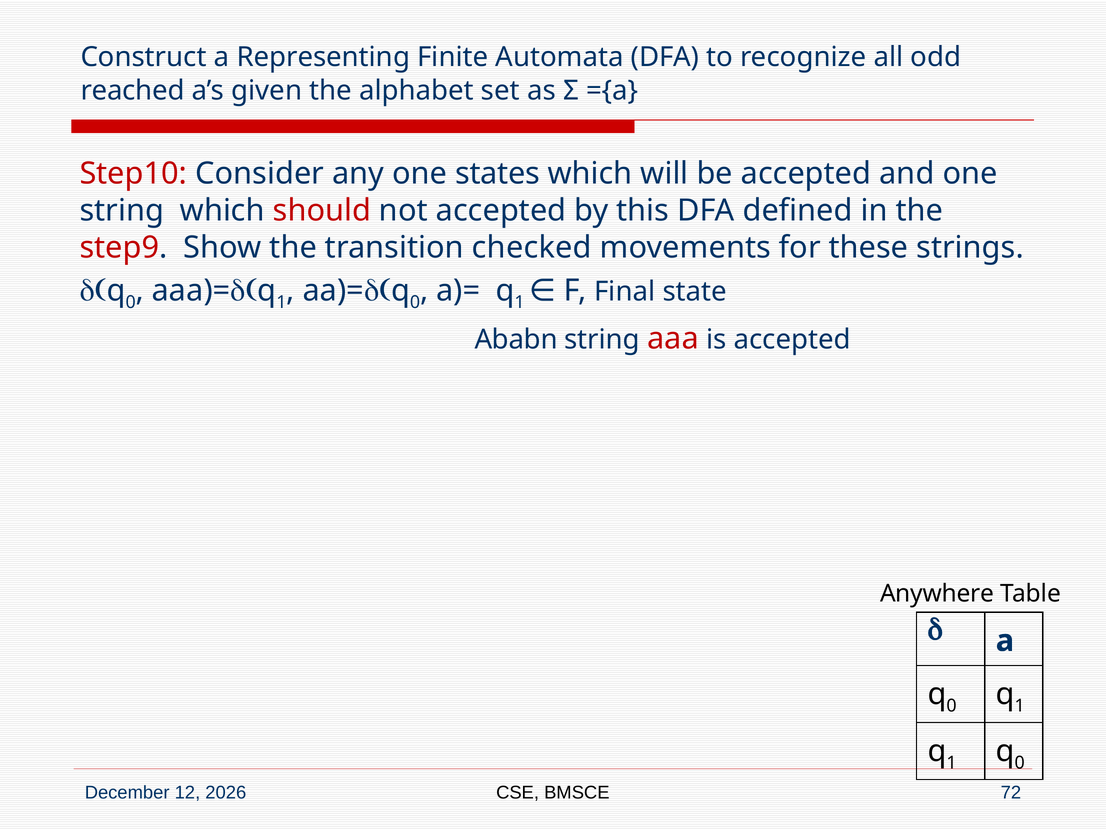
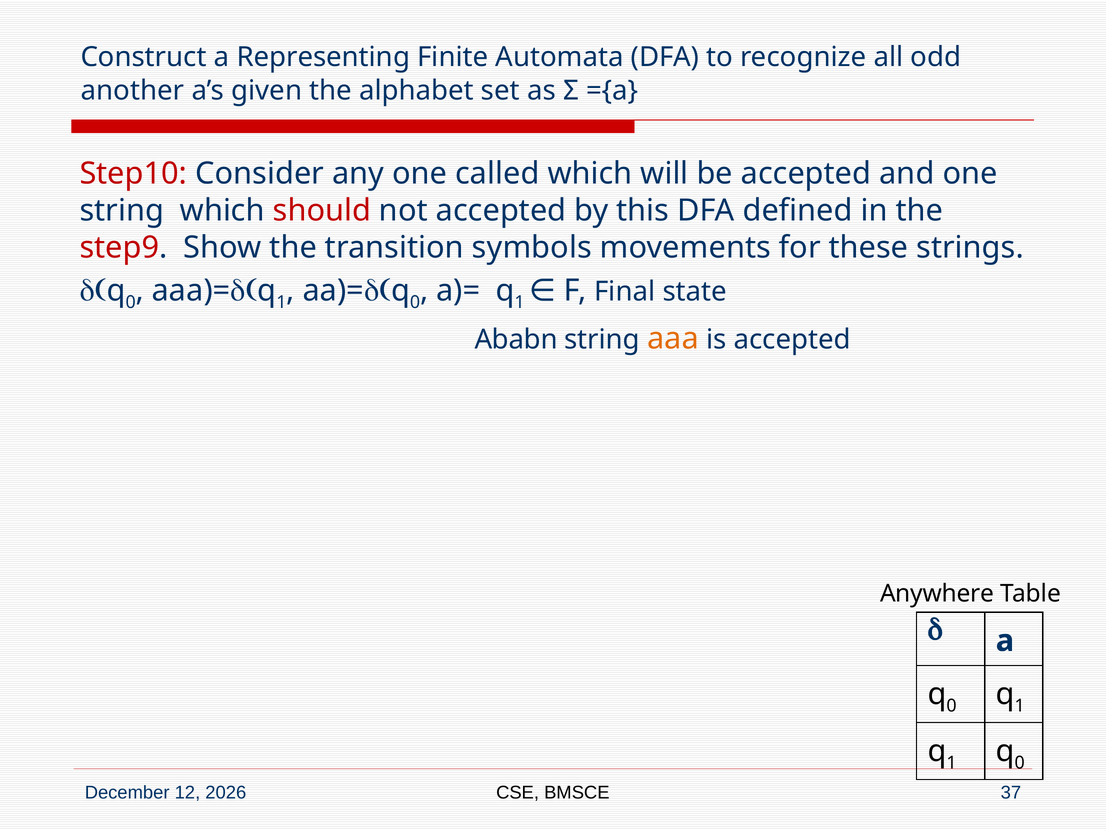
reached: reached -> another
states: states -> called
checked: checked -> symbols
aaa colour: red -> orange
72: 72 -> 37
